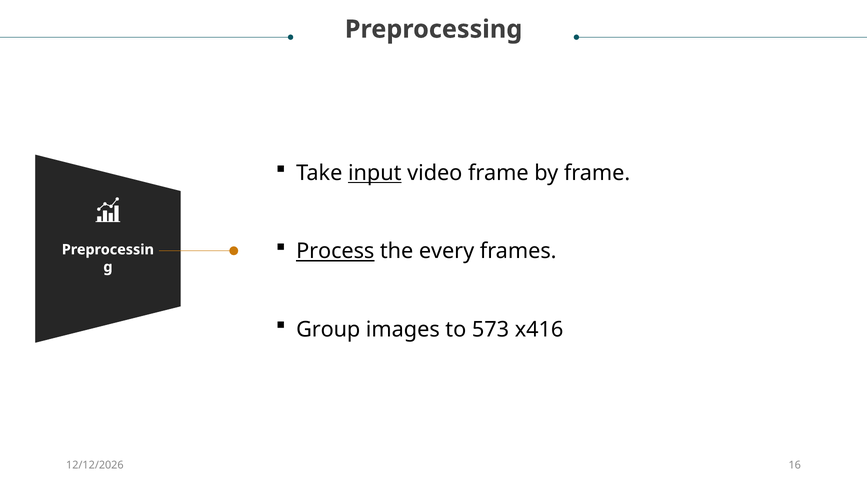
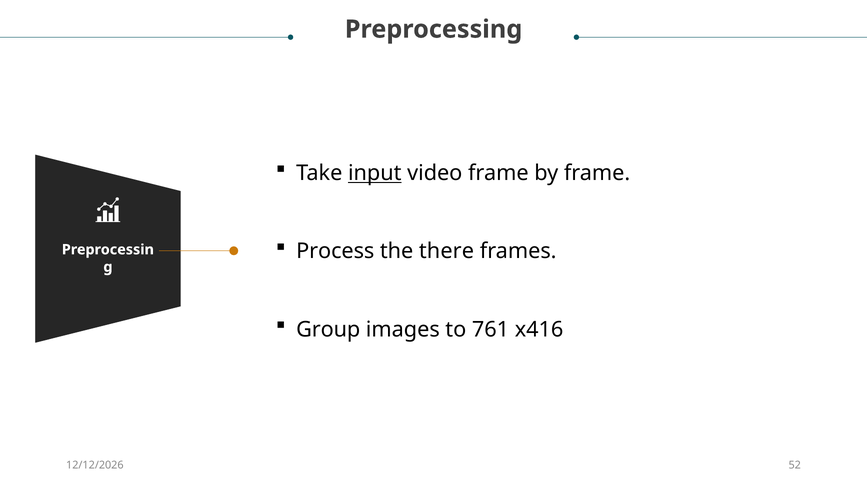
Process underline: present -> none
every: every -> there
573: 573 -> 761
16: 16 -> 52
